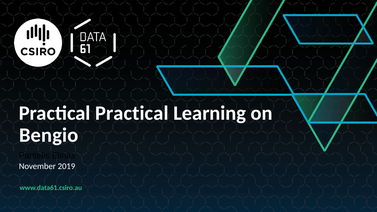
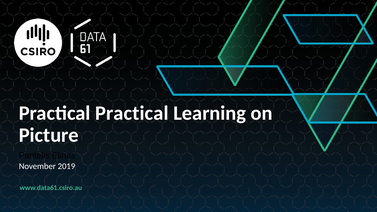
Bengio: Bengio -> Picture
